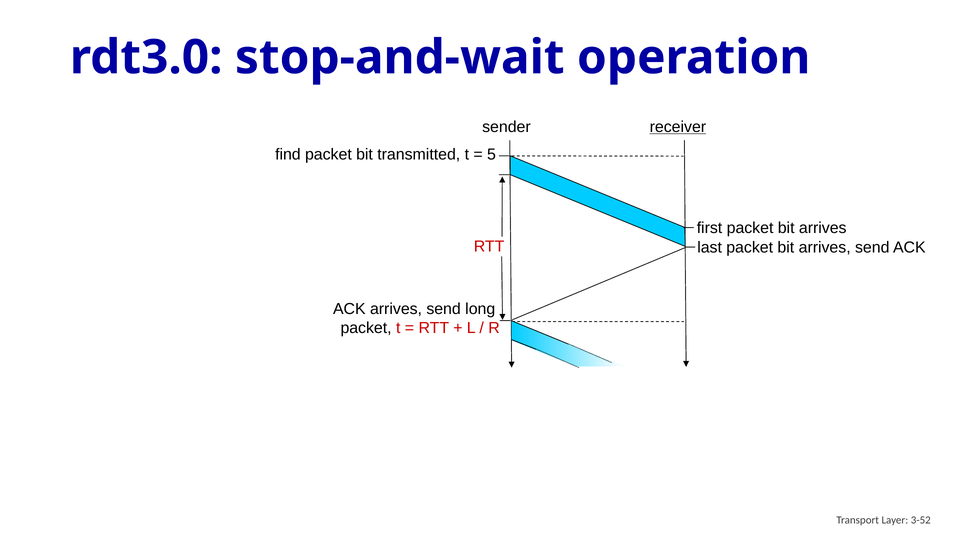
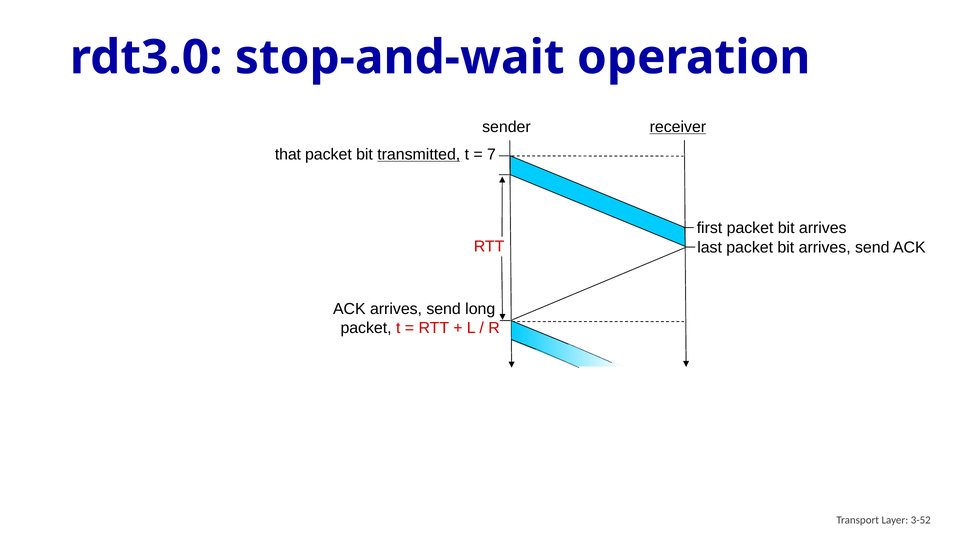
find: find -> that
transmitted underline: none -> present
5: 5 -> 7
